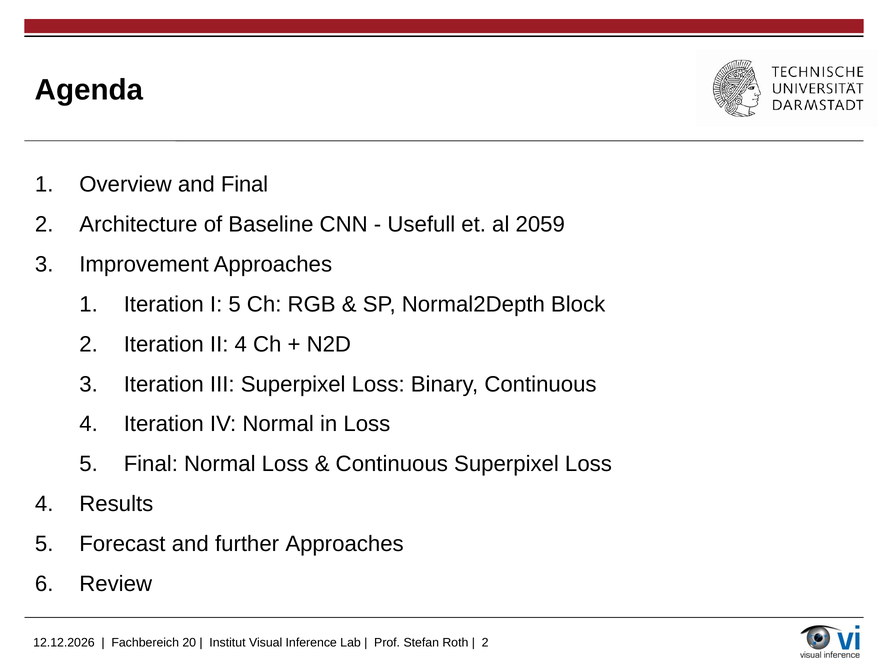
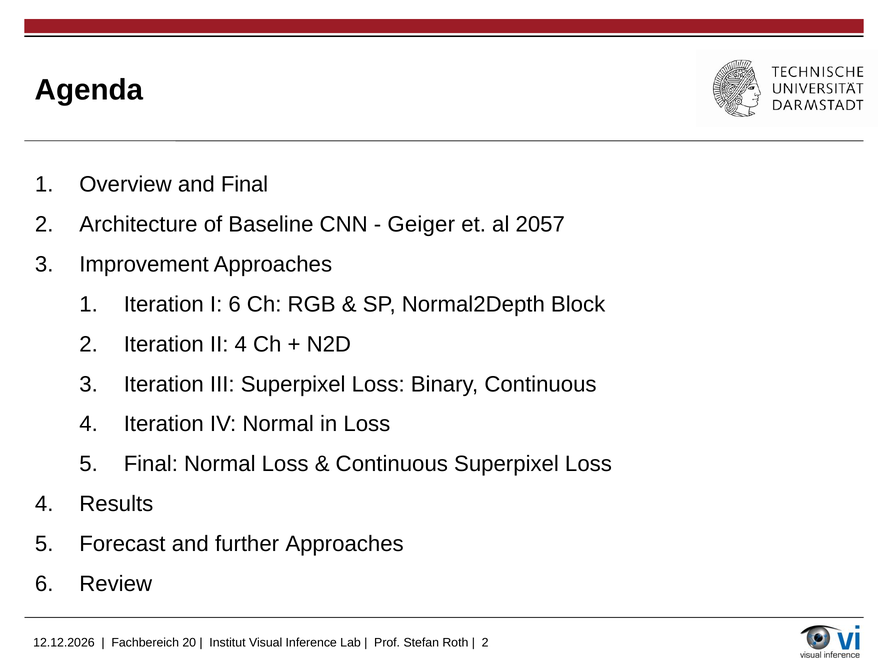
Usefull: Usefull -> Geiger
2059: 2059 -> 2057
I 5: 5 -> 6
